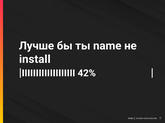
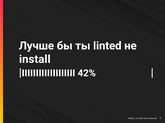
name: name -> linted
